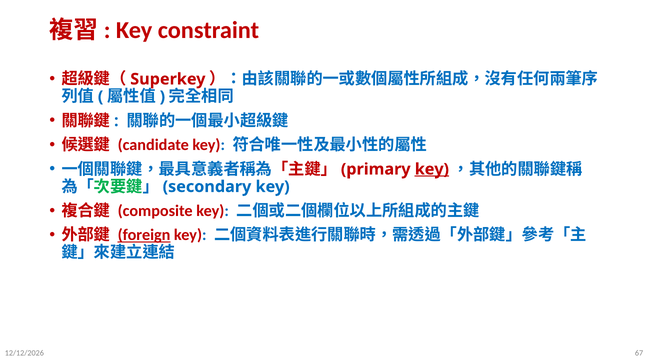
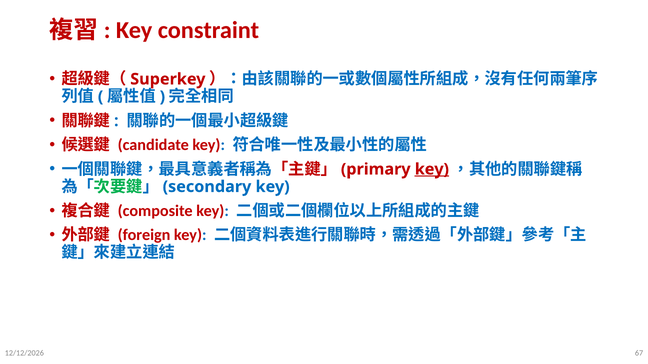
foreign underline: present -> none
